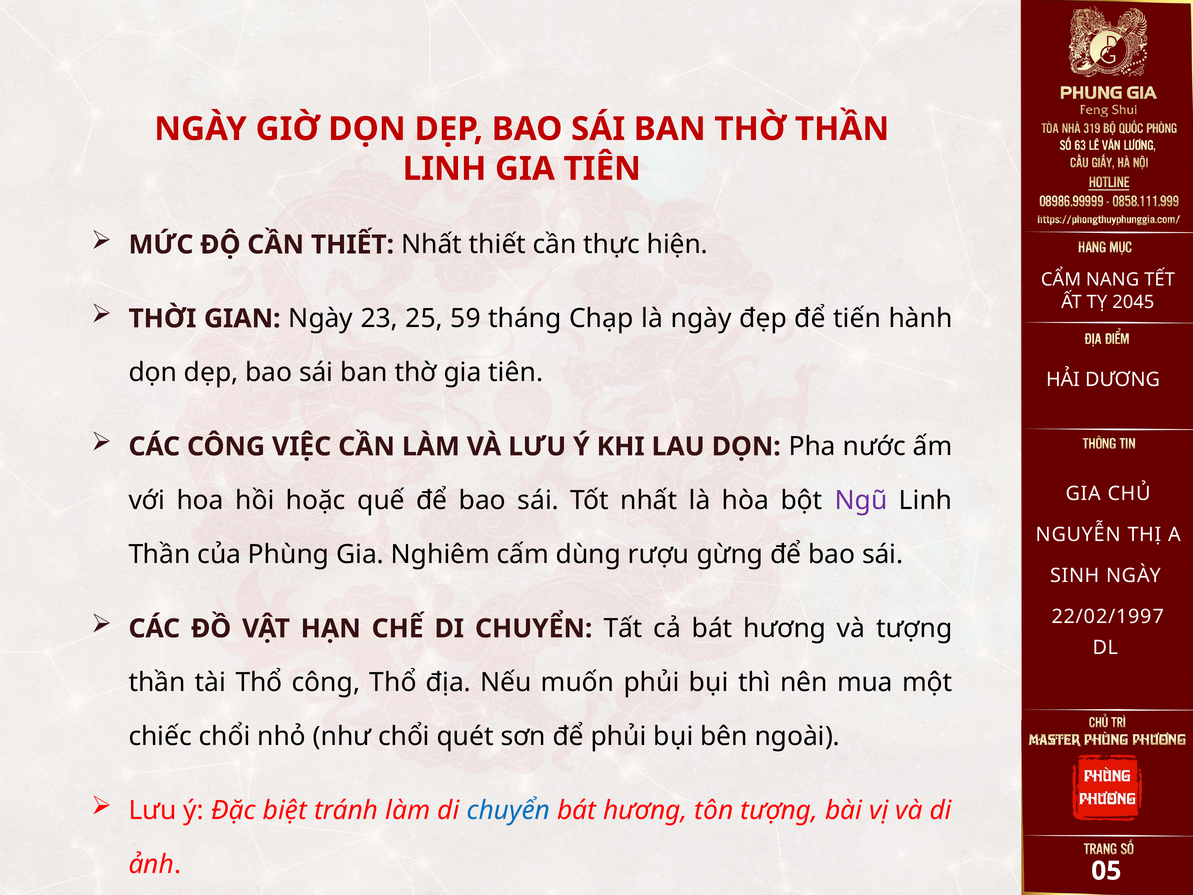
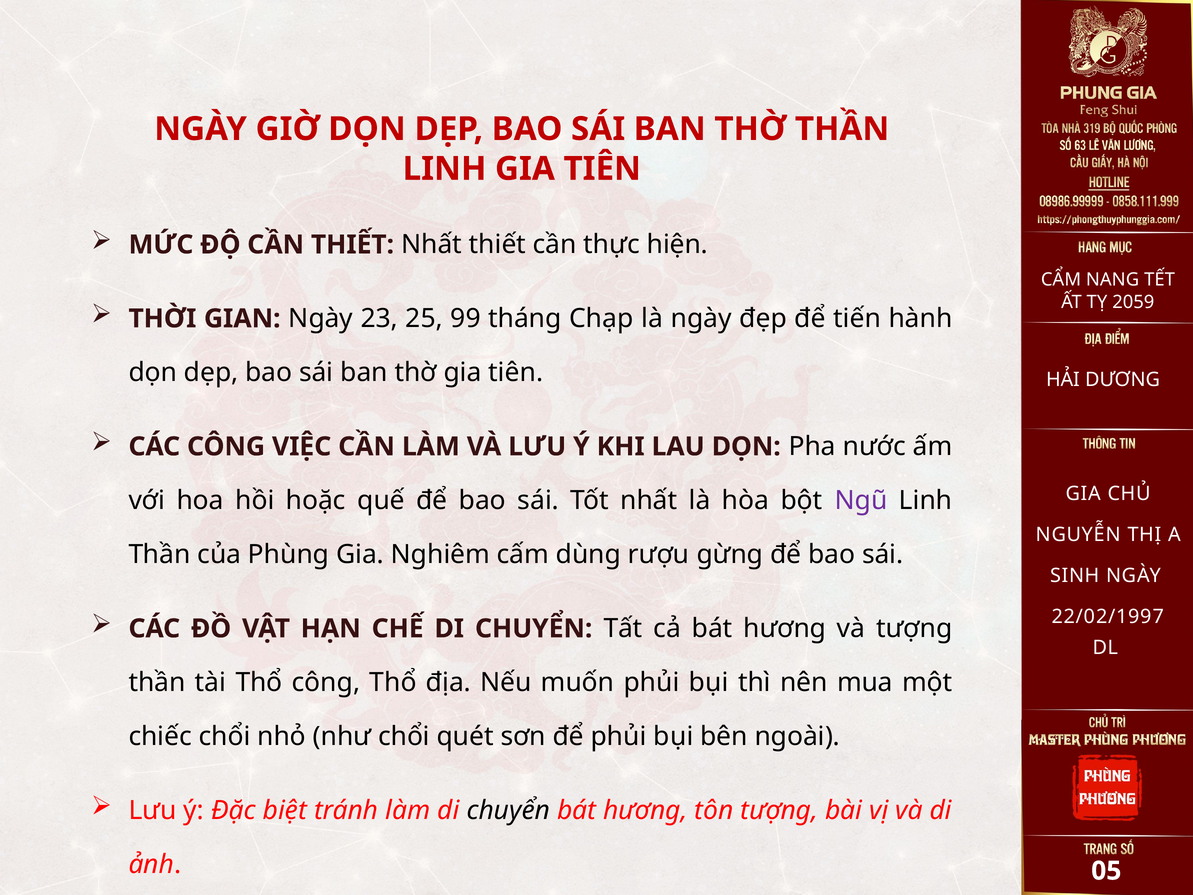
2045: 2045 -> 2059
59: 59 -> 99
chuyển at (508, 810) colour: blue -> black
